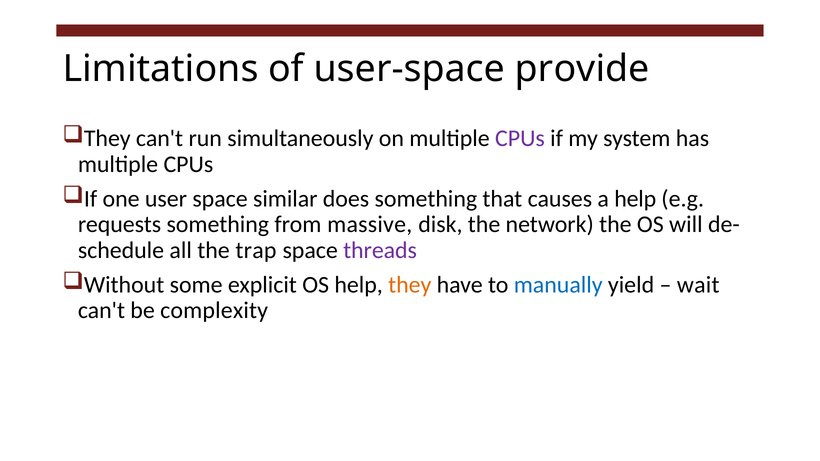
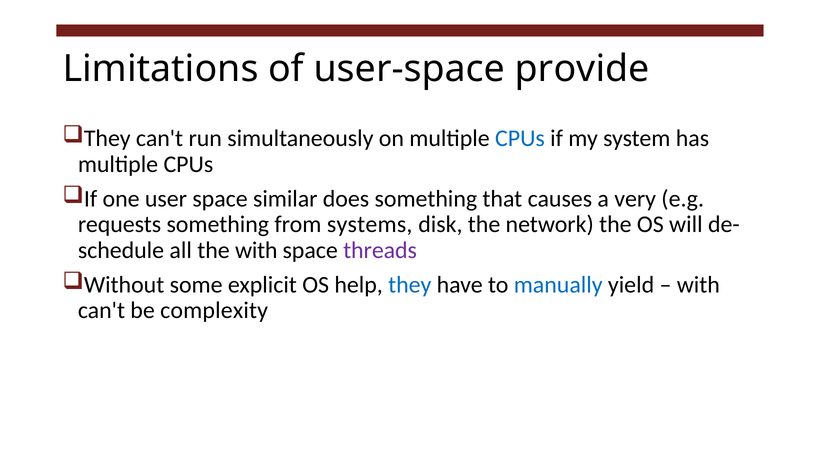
CPUs at (520, 139) colour: purple -> blue
a help: help -> very
massive: massive -> systems
the trap: trap -> with
they at (410, 285) colour: orange -> blue
wait at (698, 285): wait -> with
